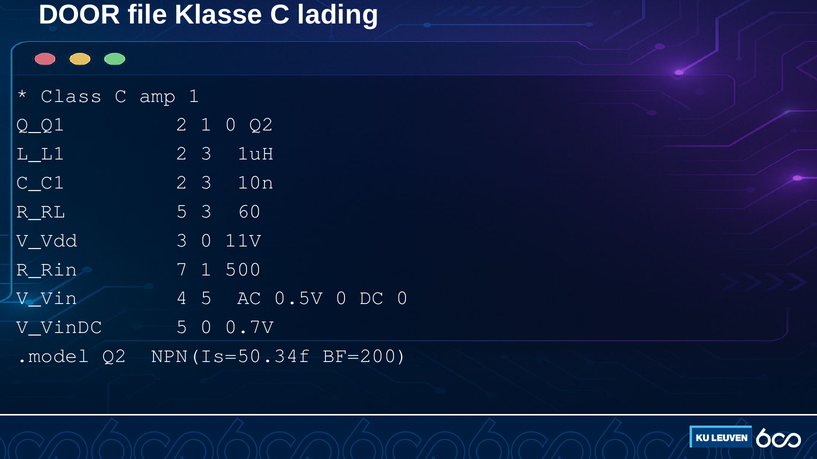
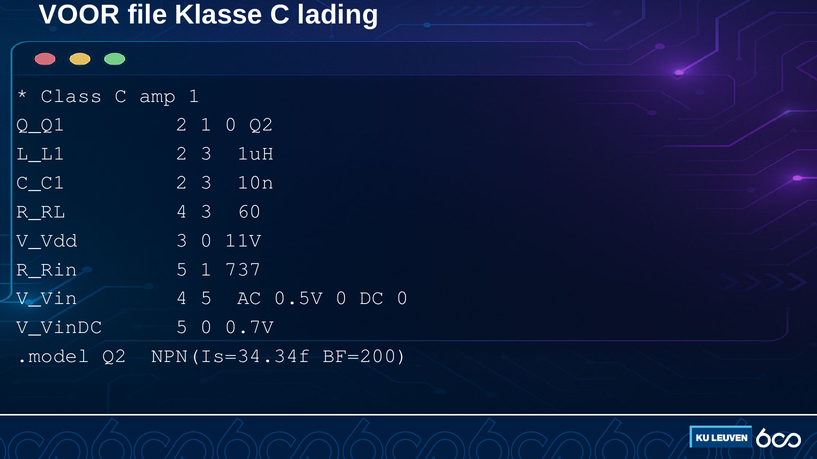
DOOR: DOOR -> VOOR
R_RL 5: 5 -> 4
R_Rin 7: 7 -> 5
500: 500 -> 737
NPN(Is=50.34f: NPN(Is=50.34f -> NPN(Is=34.34f
